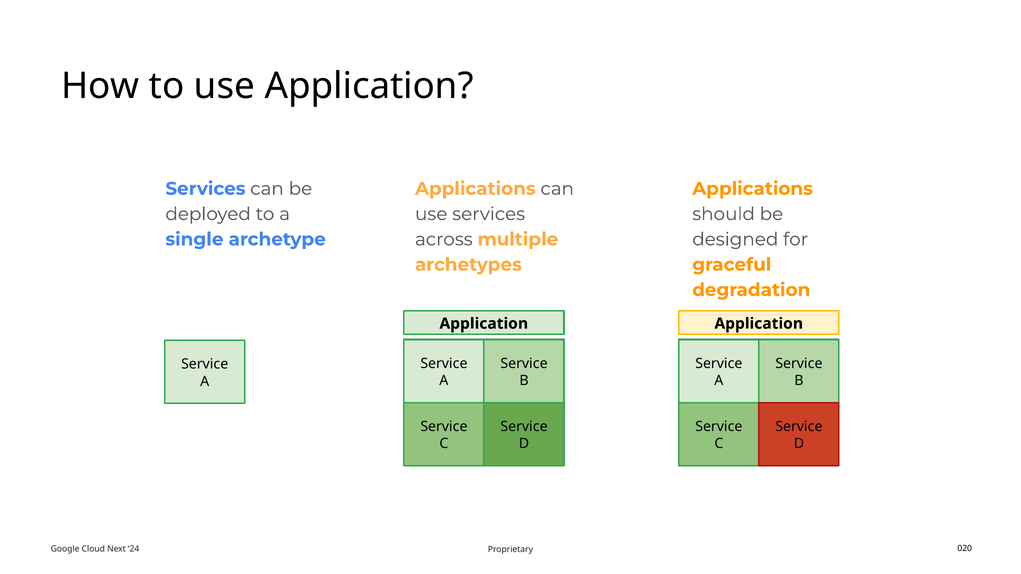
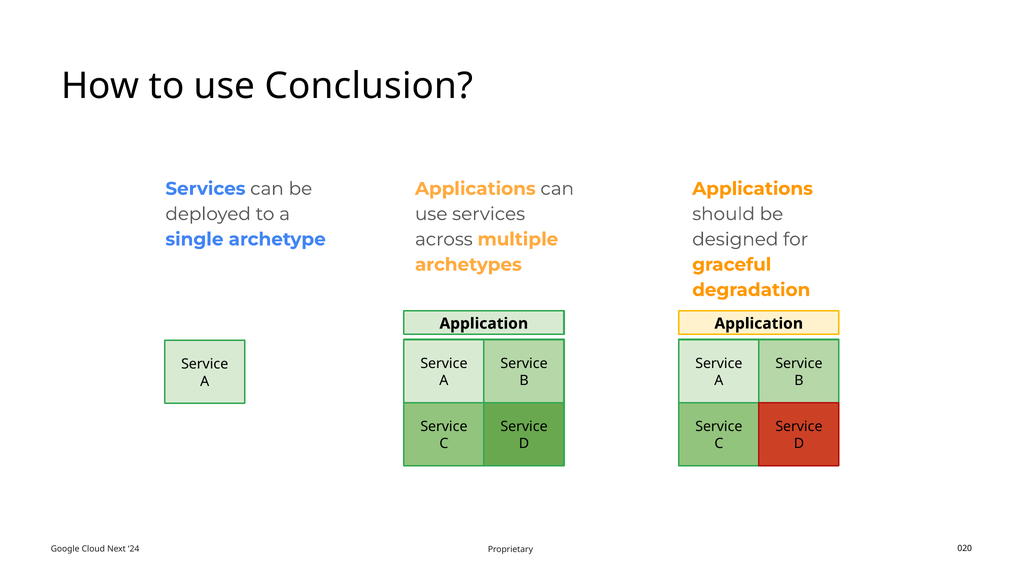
use Application: Application -> Conclusion
